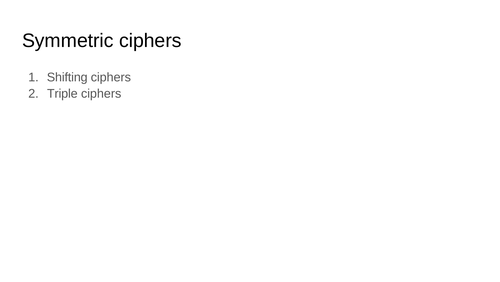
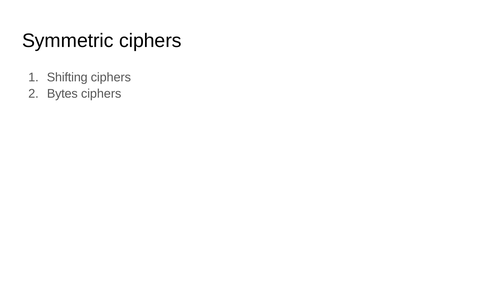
Triple: Triple -> Bytes
